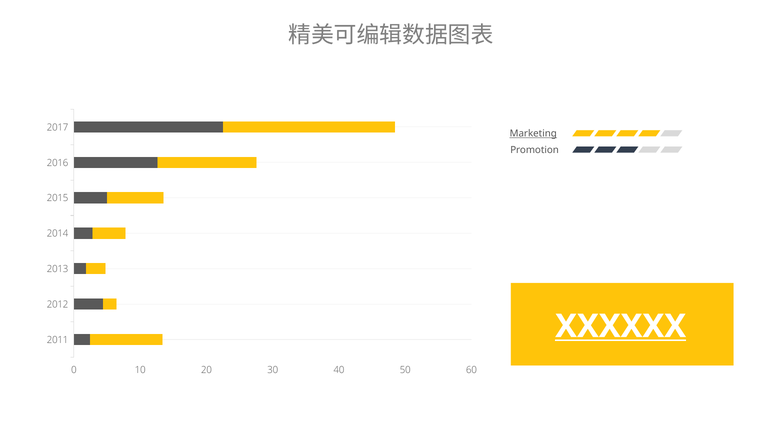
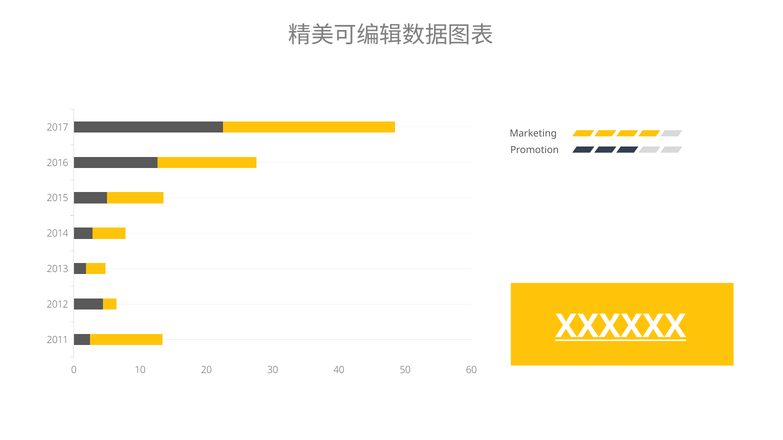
Marketing underline: present -> none
